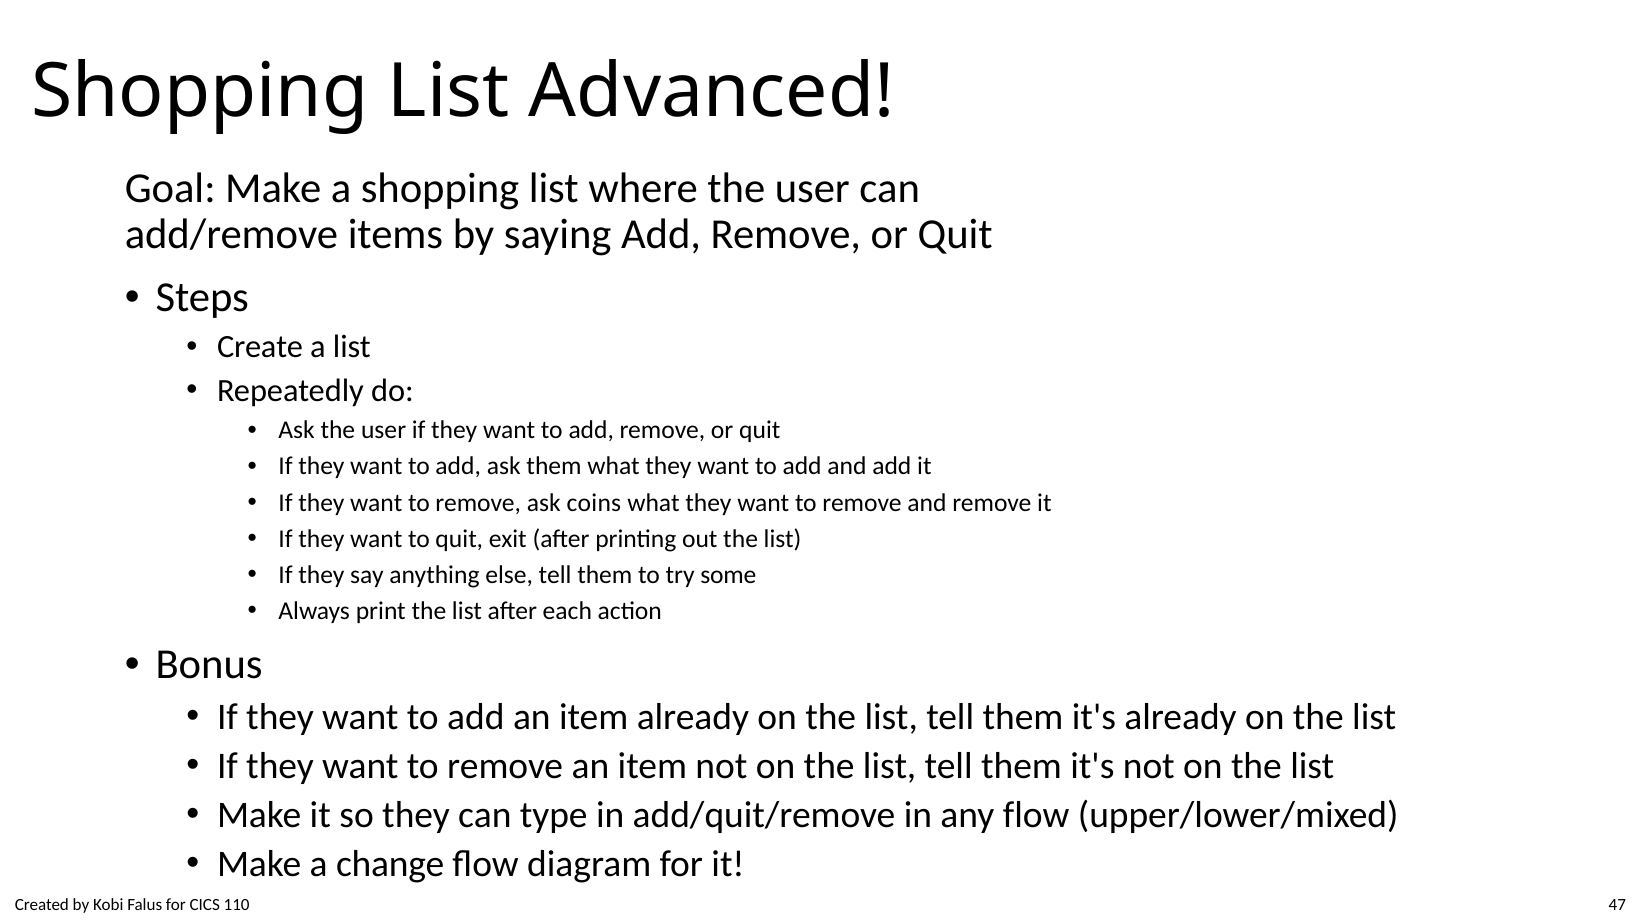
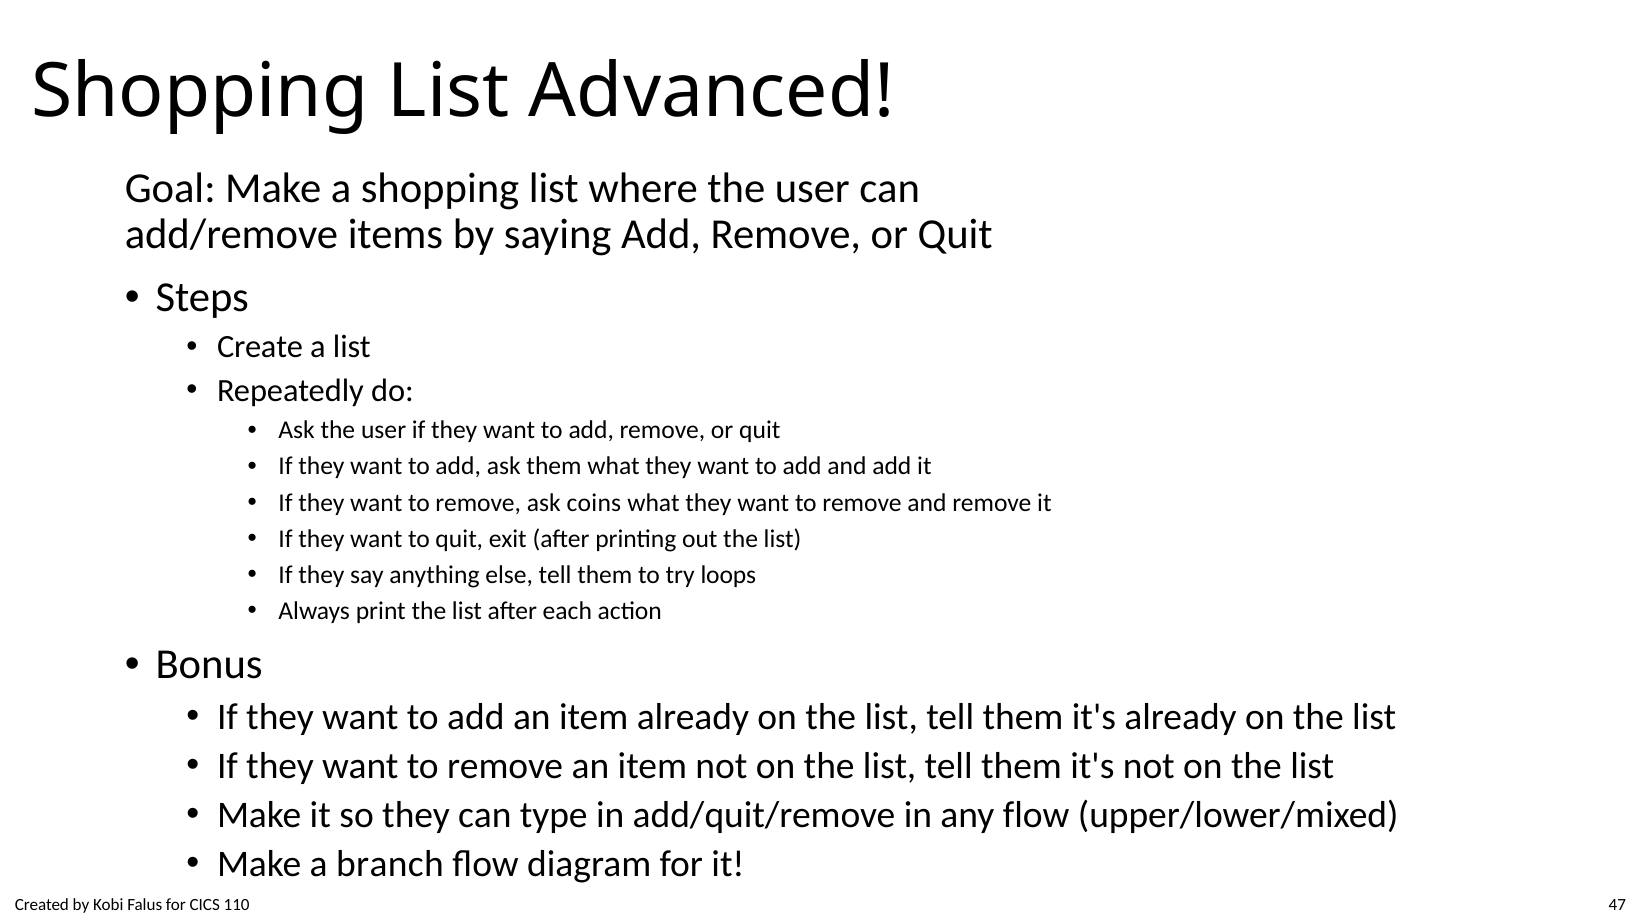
some: some -> loops
change: change -> branch
